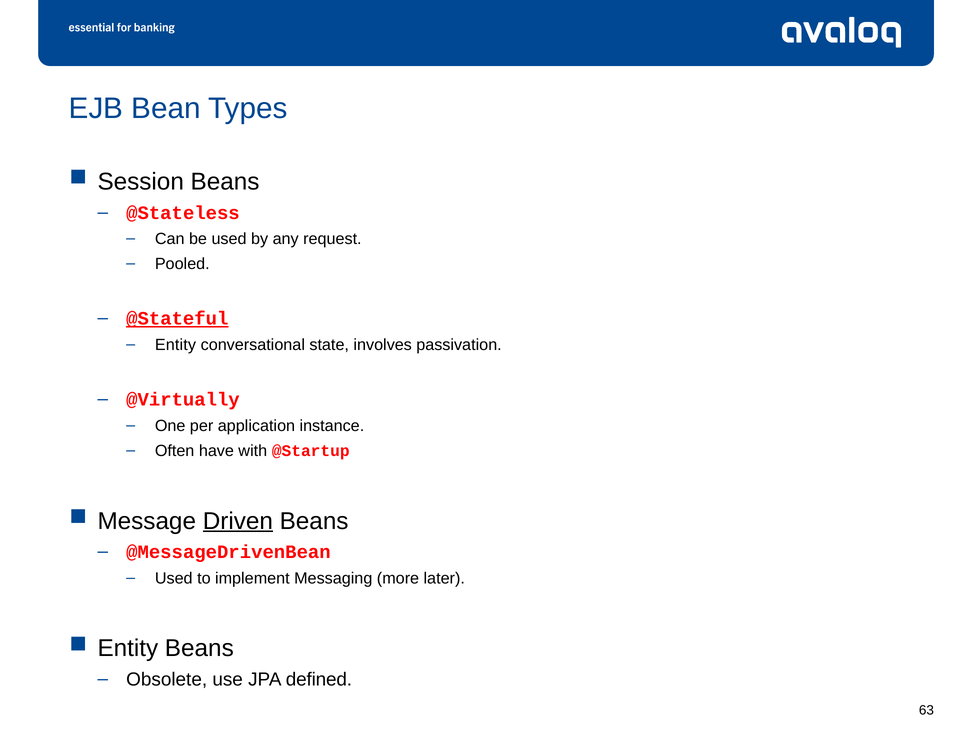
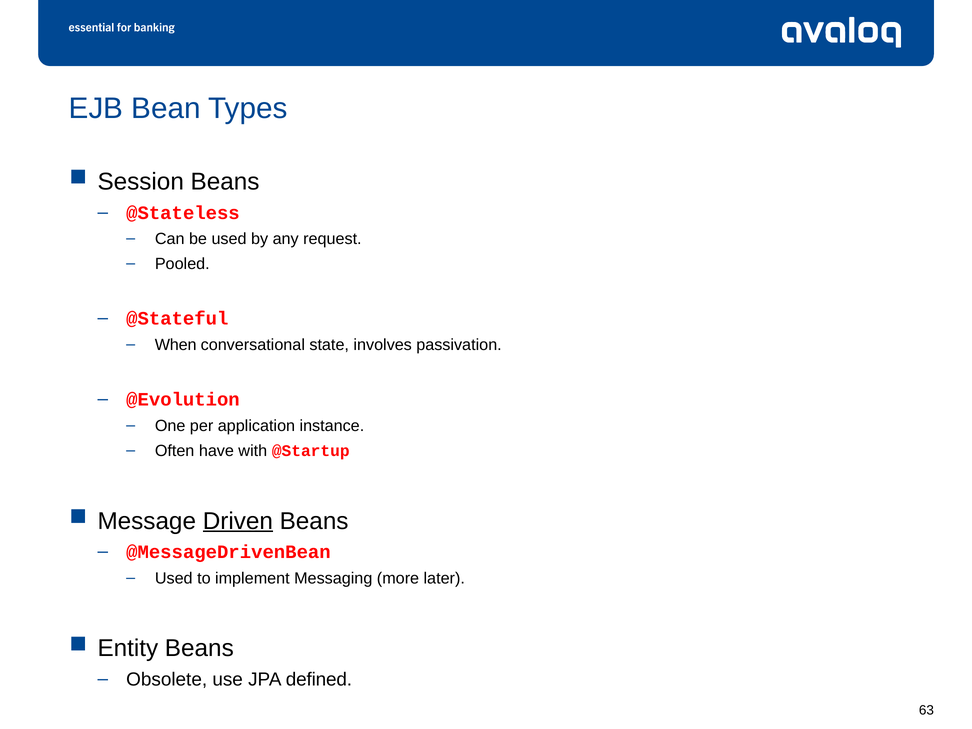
@Stateful underline: present -> none
Entity at (176, 345): Entity -> When
@Virtually: @Virtually -> @Evolution
